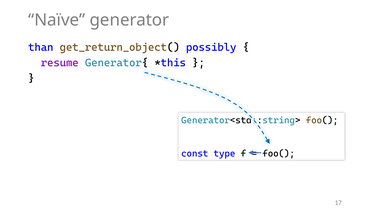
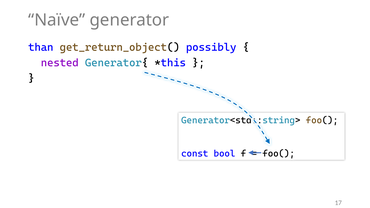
resume: resume -> nested
type: type -> bool
